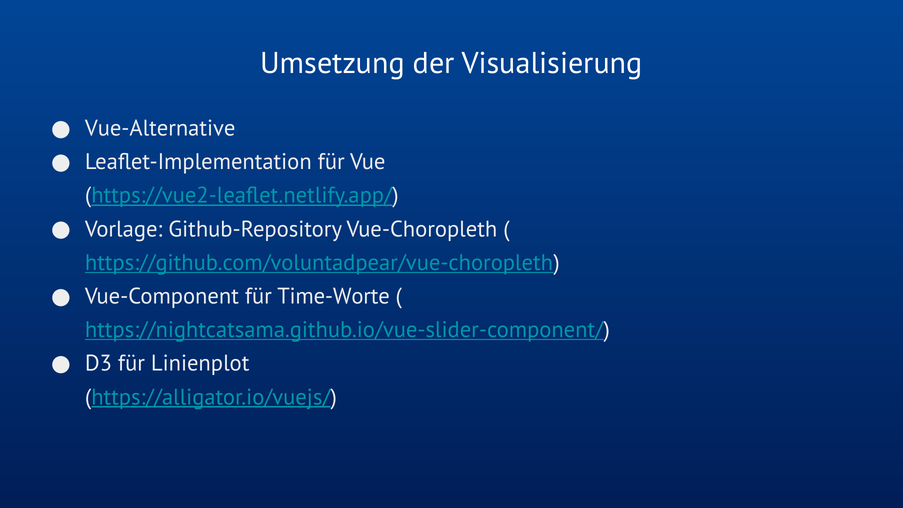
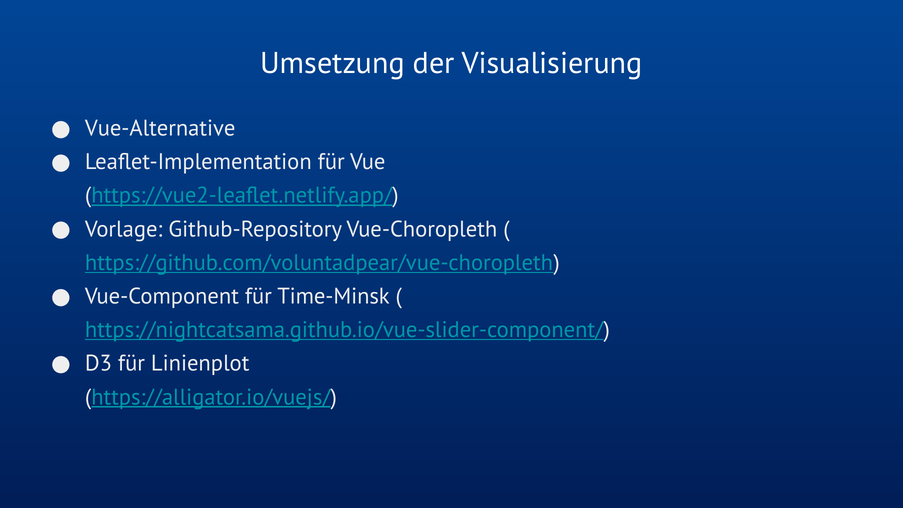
Time-Worte: Time-Worte -> Time-Minsk
